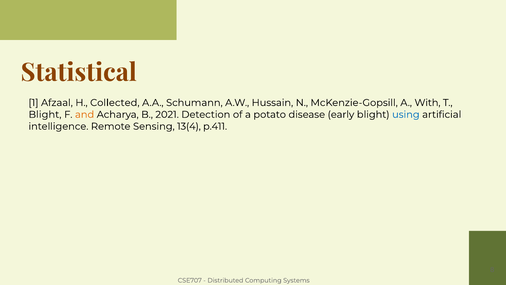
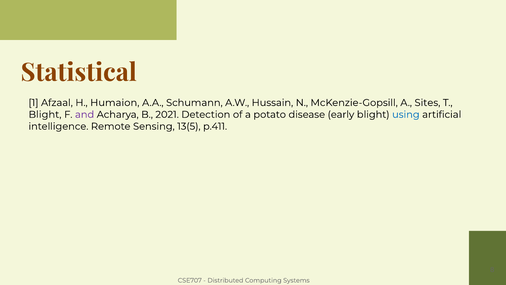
Collected: Collected -> Humaion
With: With -> Sites
and colour: orange -> purple
13(4: 13(4 -> 13(5
